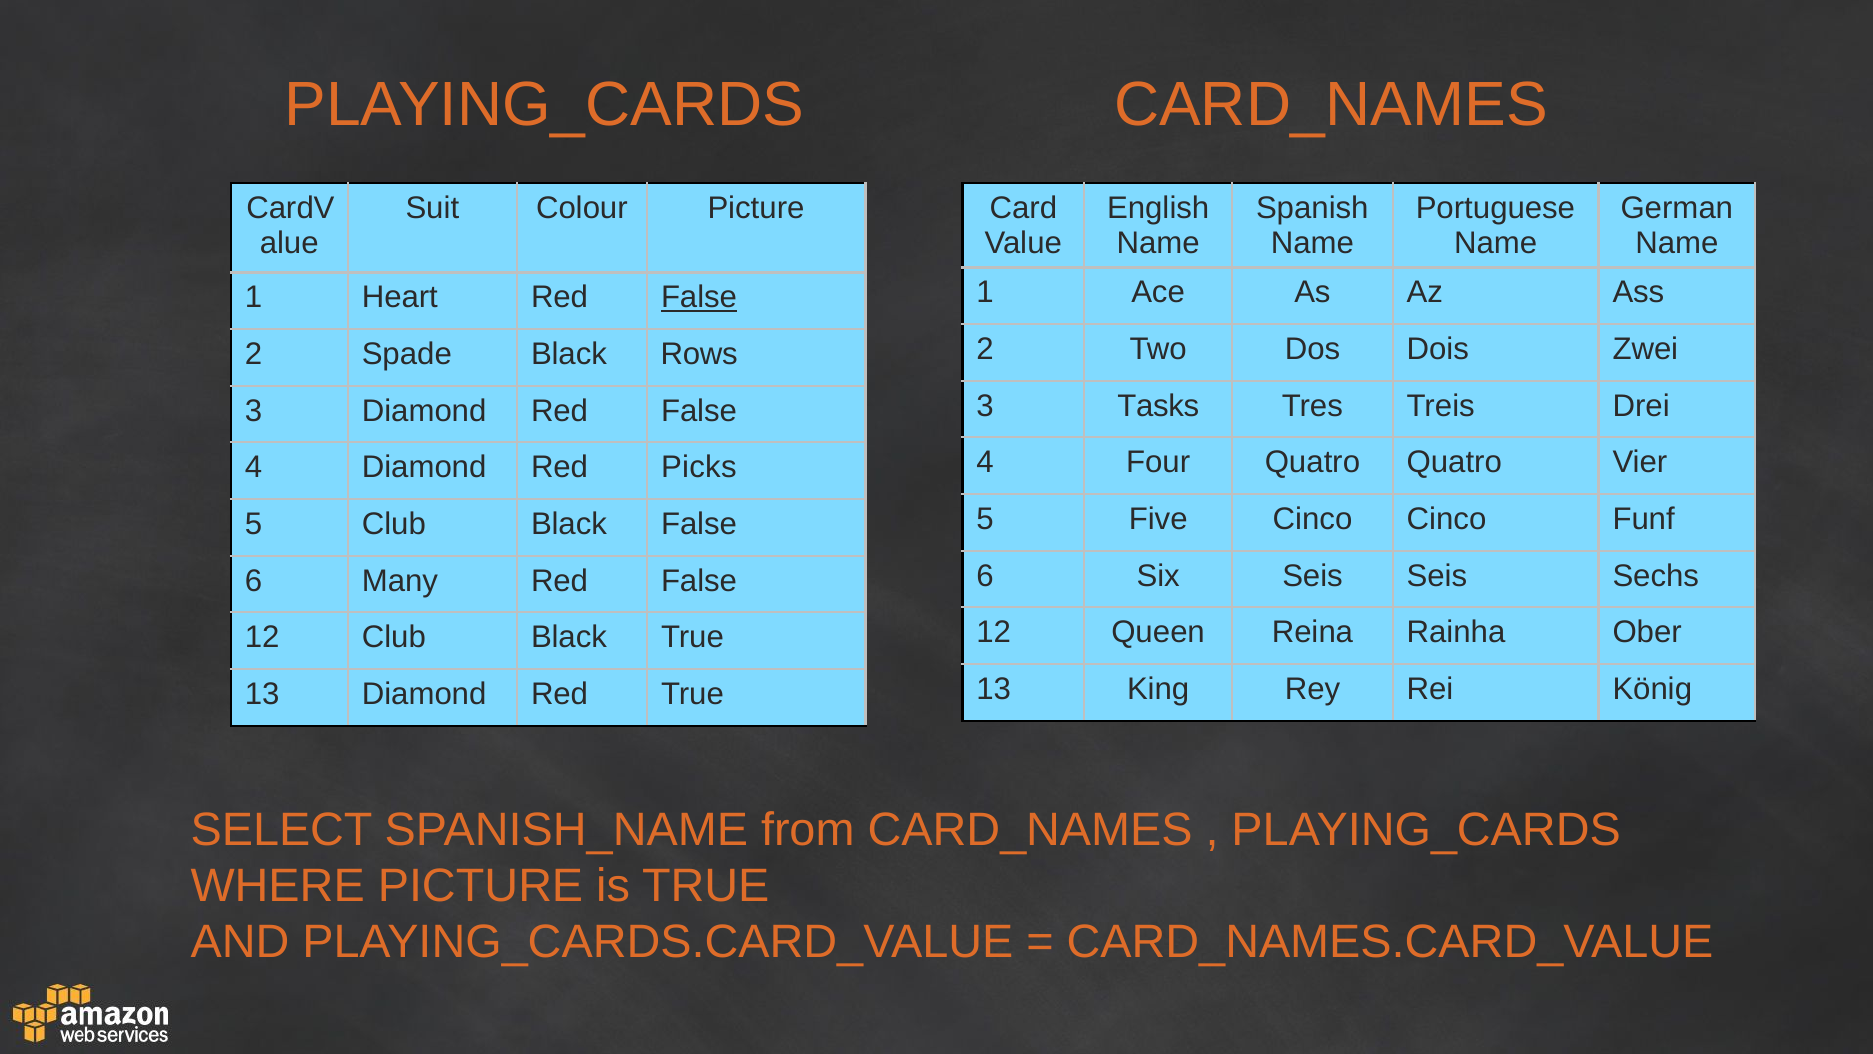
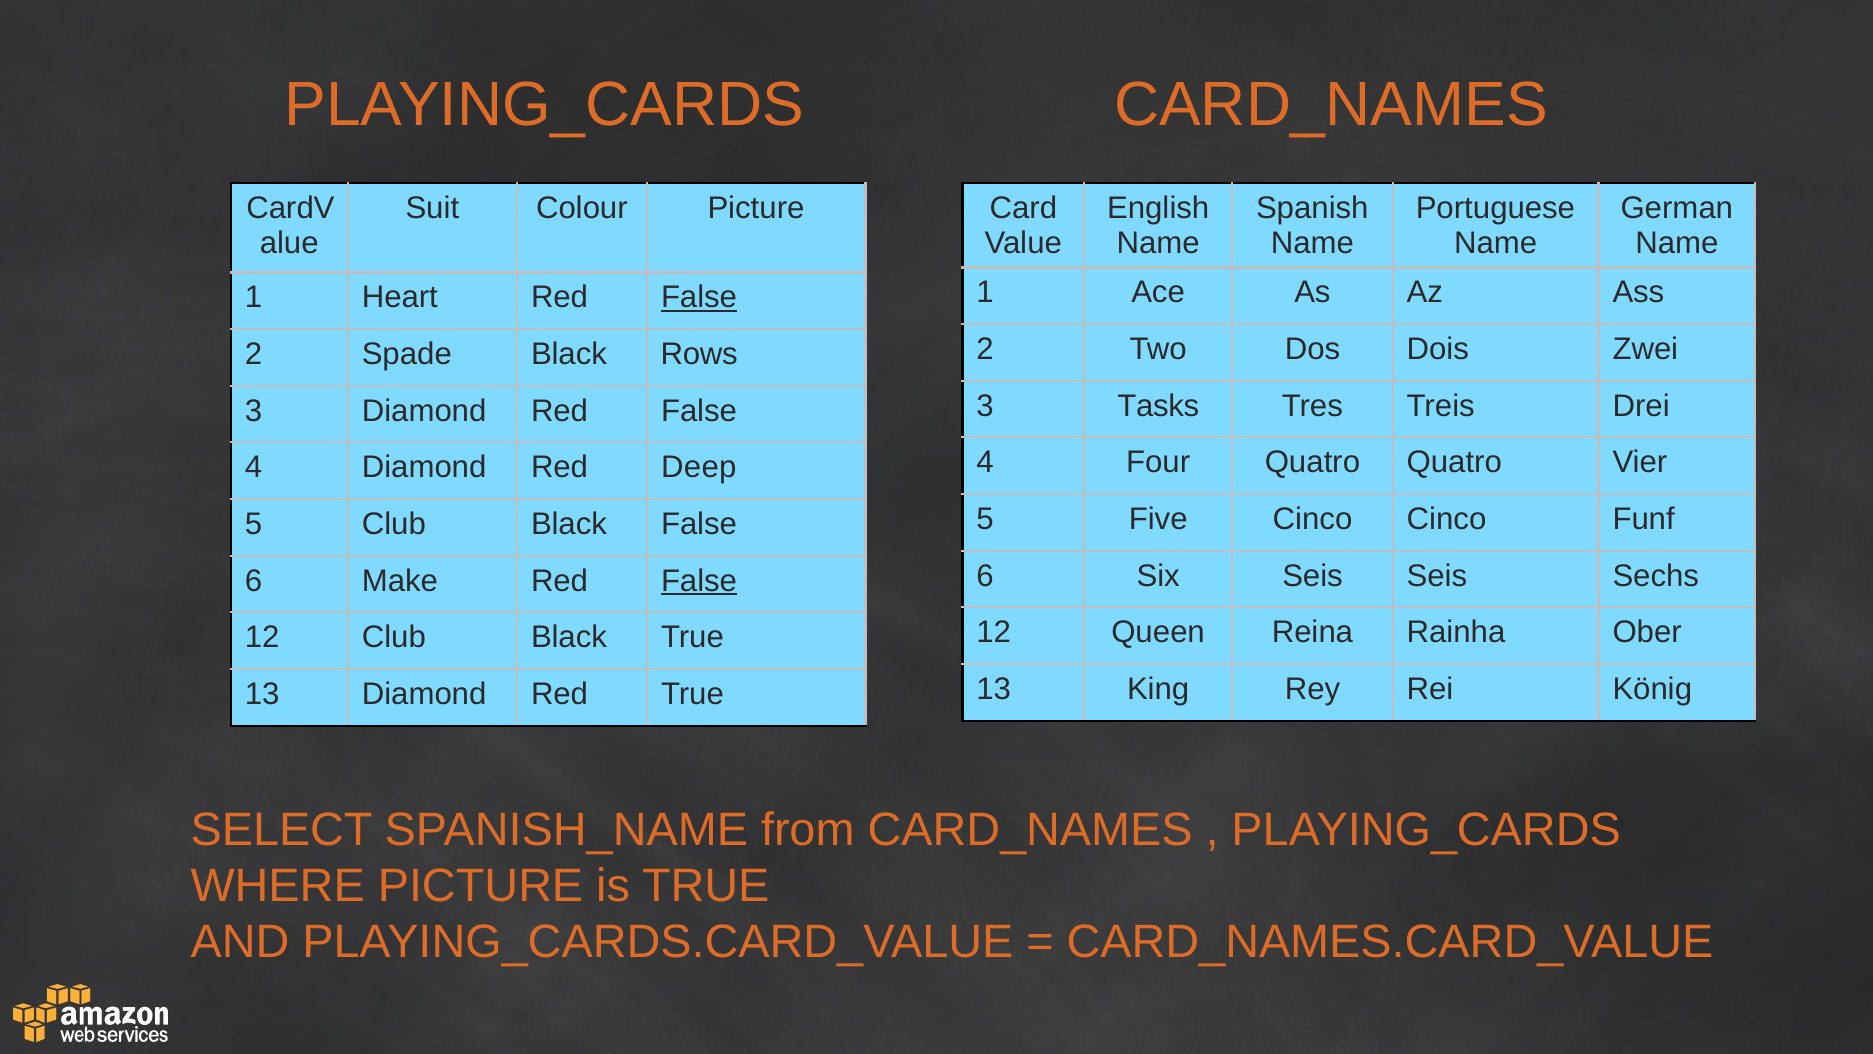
Picks: Picks -> Deep
Many: Many -> Make
False at (699, 581) underline: none -> present
